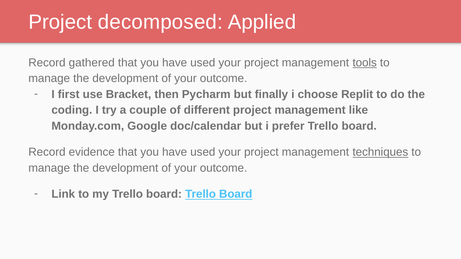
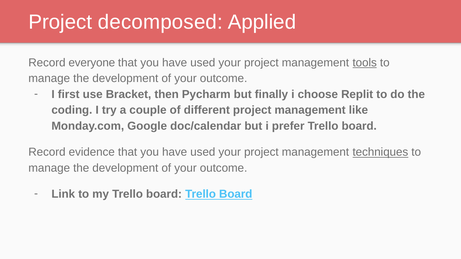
gathered: gathered -> everyone
